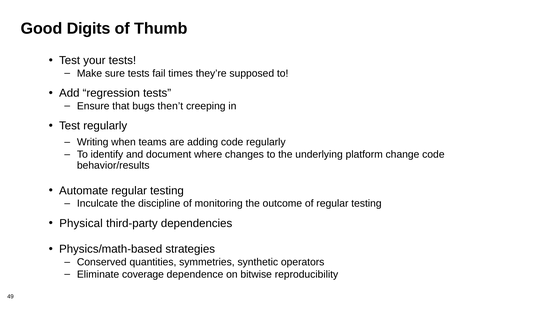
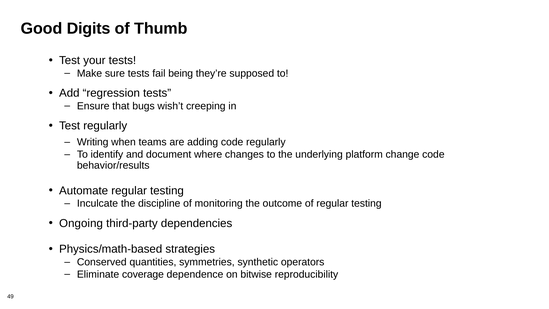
times: times -> being
then’t: then’t -> wish’t
Physical: Physical -> Ongoing
